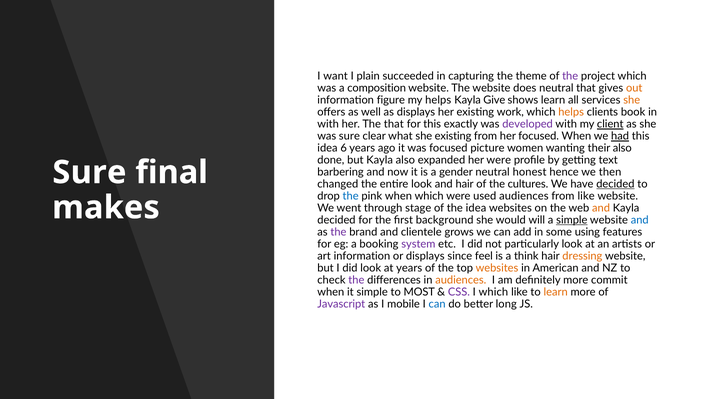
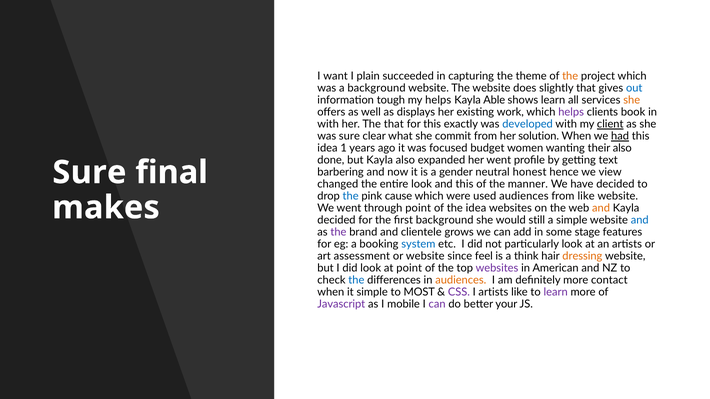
the at (570, 76) colour: purple -> orange
a composition: composition -> background
does neutral: neutral -> slightly
out colour: orange -> blue
figure: figure -> tough
Give: Give -> Able
helps at (571, 112) colour: orange -> purple
developed colour: purple -> blue
she existing: existing -> commit
her focused: focused -> solution
6: 6 -> 1
picture: picture -> budget
her were: were -> went
then: then -> view
and hair: hair -> this
cultures: cultures -> manner
decided at (615, 184) underline: present -> none
pink when: when -> cause
through stage: stage -> point
will: will -> still
simple at (572, 220) underline: present -> none
using: using -> stage
system colour: purple -> blue
art information: information -> assessment
or displays: displays -> website
at years: years -> point
websites at (497, 268) colour: orange -> purple
the at (356, 280) colour: purple -> blue
commit: commit -> contact
I which: which -> artists
learn at (556, 292) colour: orange -> purple
can at (437, 304) colour: blue -> purple
long: long -> your
